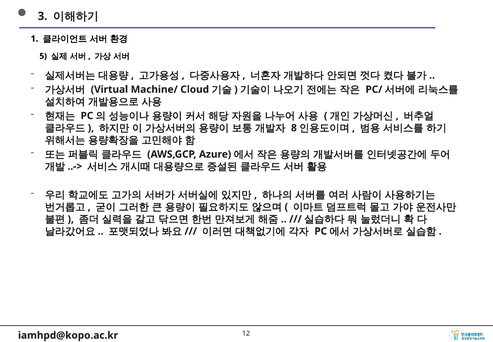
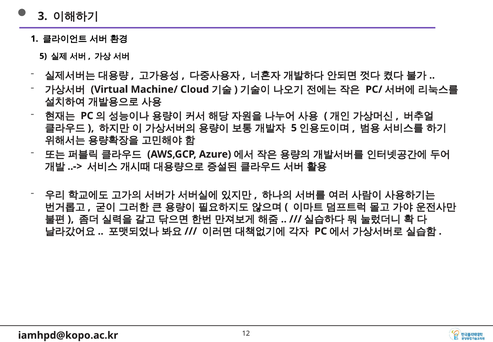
8 at (294, 128): 8 -> 5
